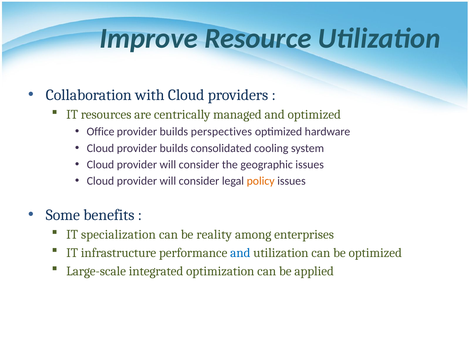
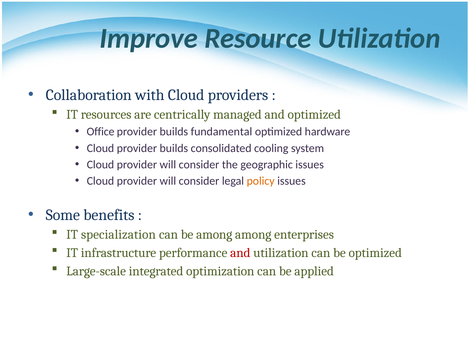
perspectives: perspectives -> fundamental
be reality: reality -> among
and at (240, 253) colour: blue -> red
